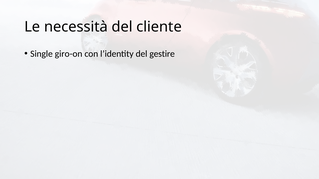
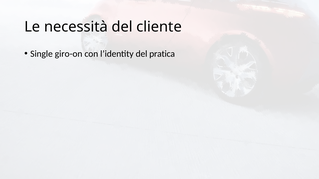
gestire: gestire -> pratica
